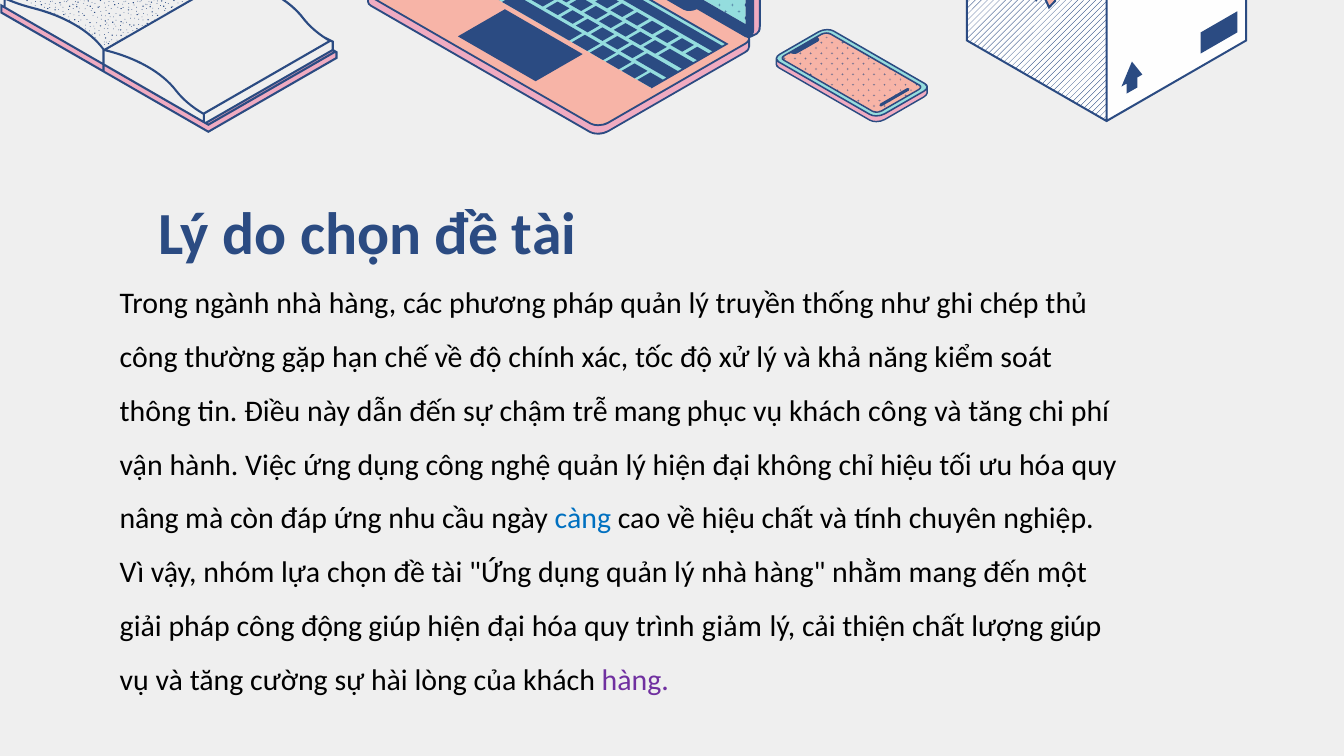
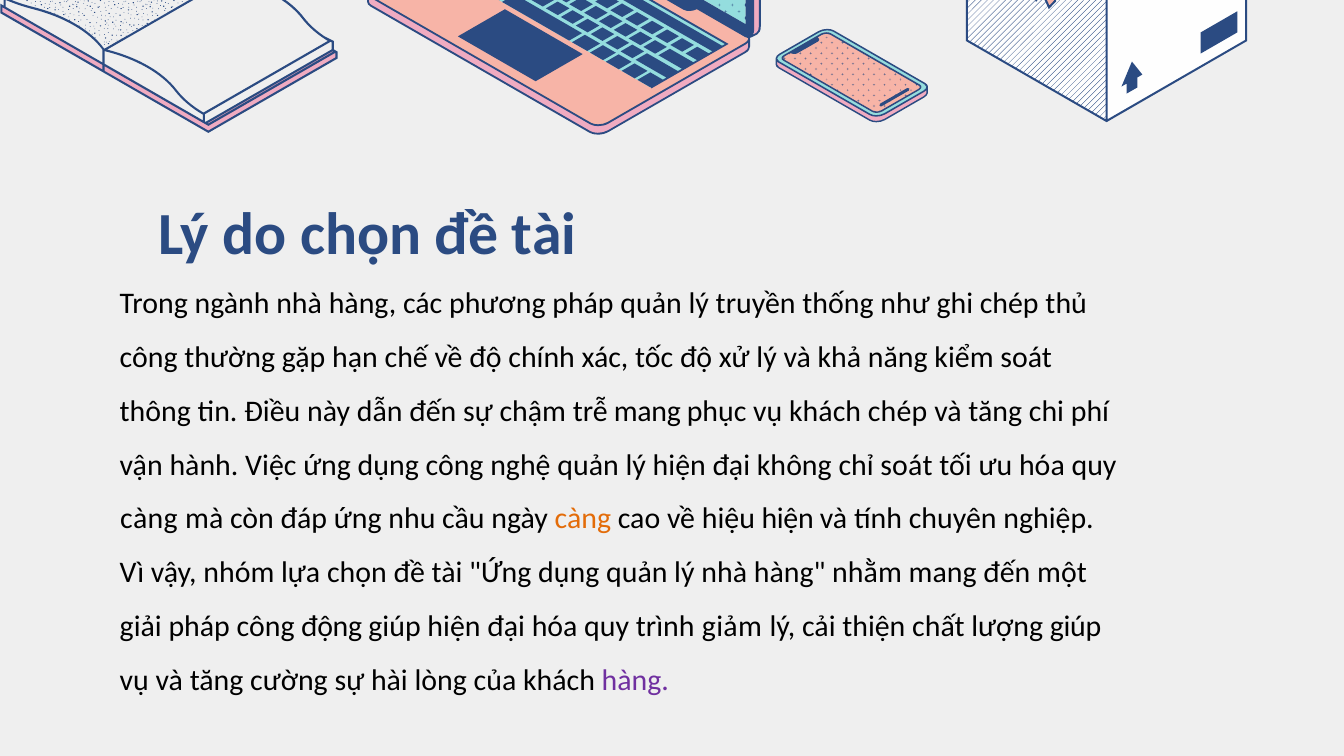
khách công: công -> chép
chỉ hiệu: hiệu -> soát
nâng at (149, 519): nâng -> càng
càng at (583, 519) colour: blue -> orange
hiệu chất: chất -> hiện
